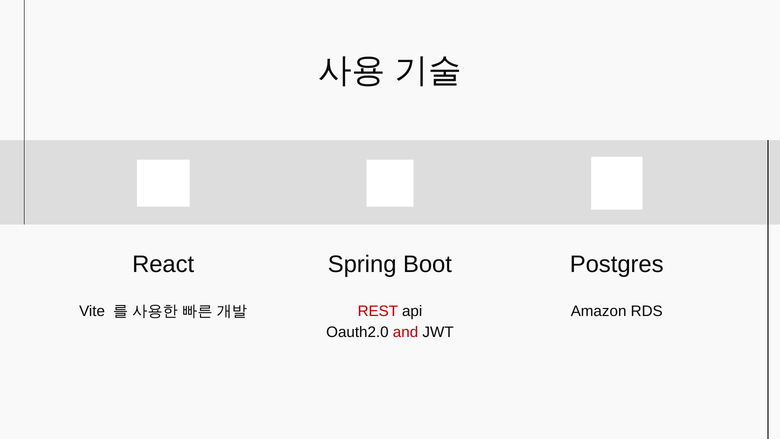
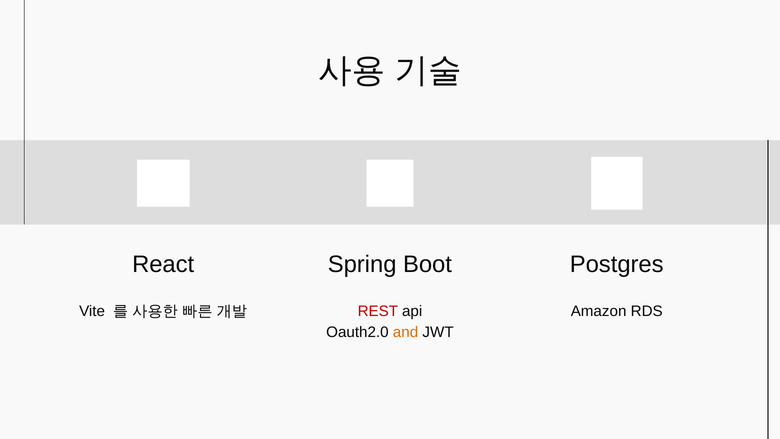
and colour: red -> orange
